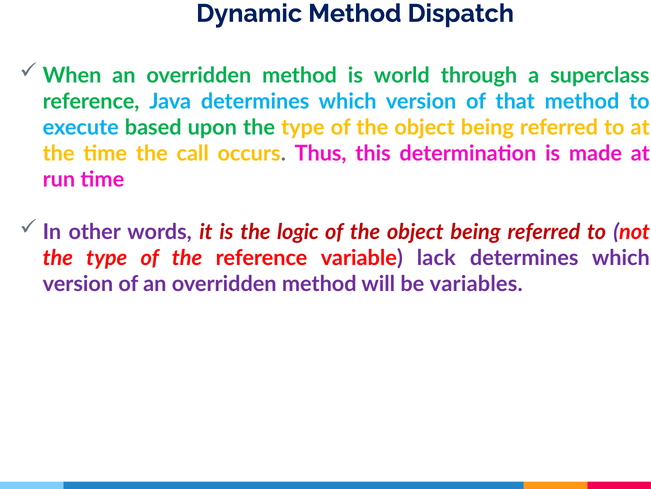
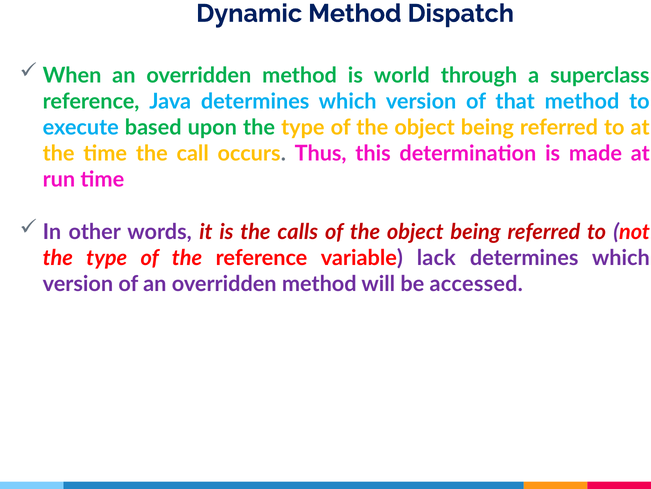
logic: logic -> calls
variables: variables -> accessed
